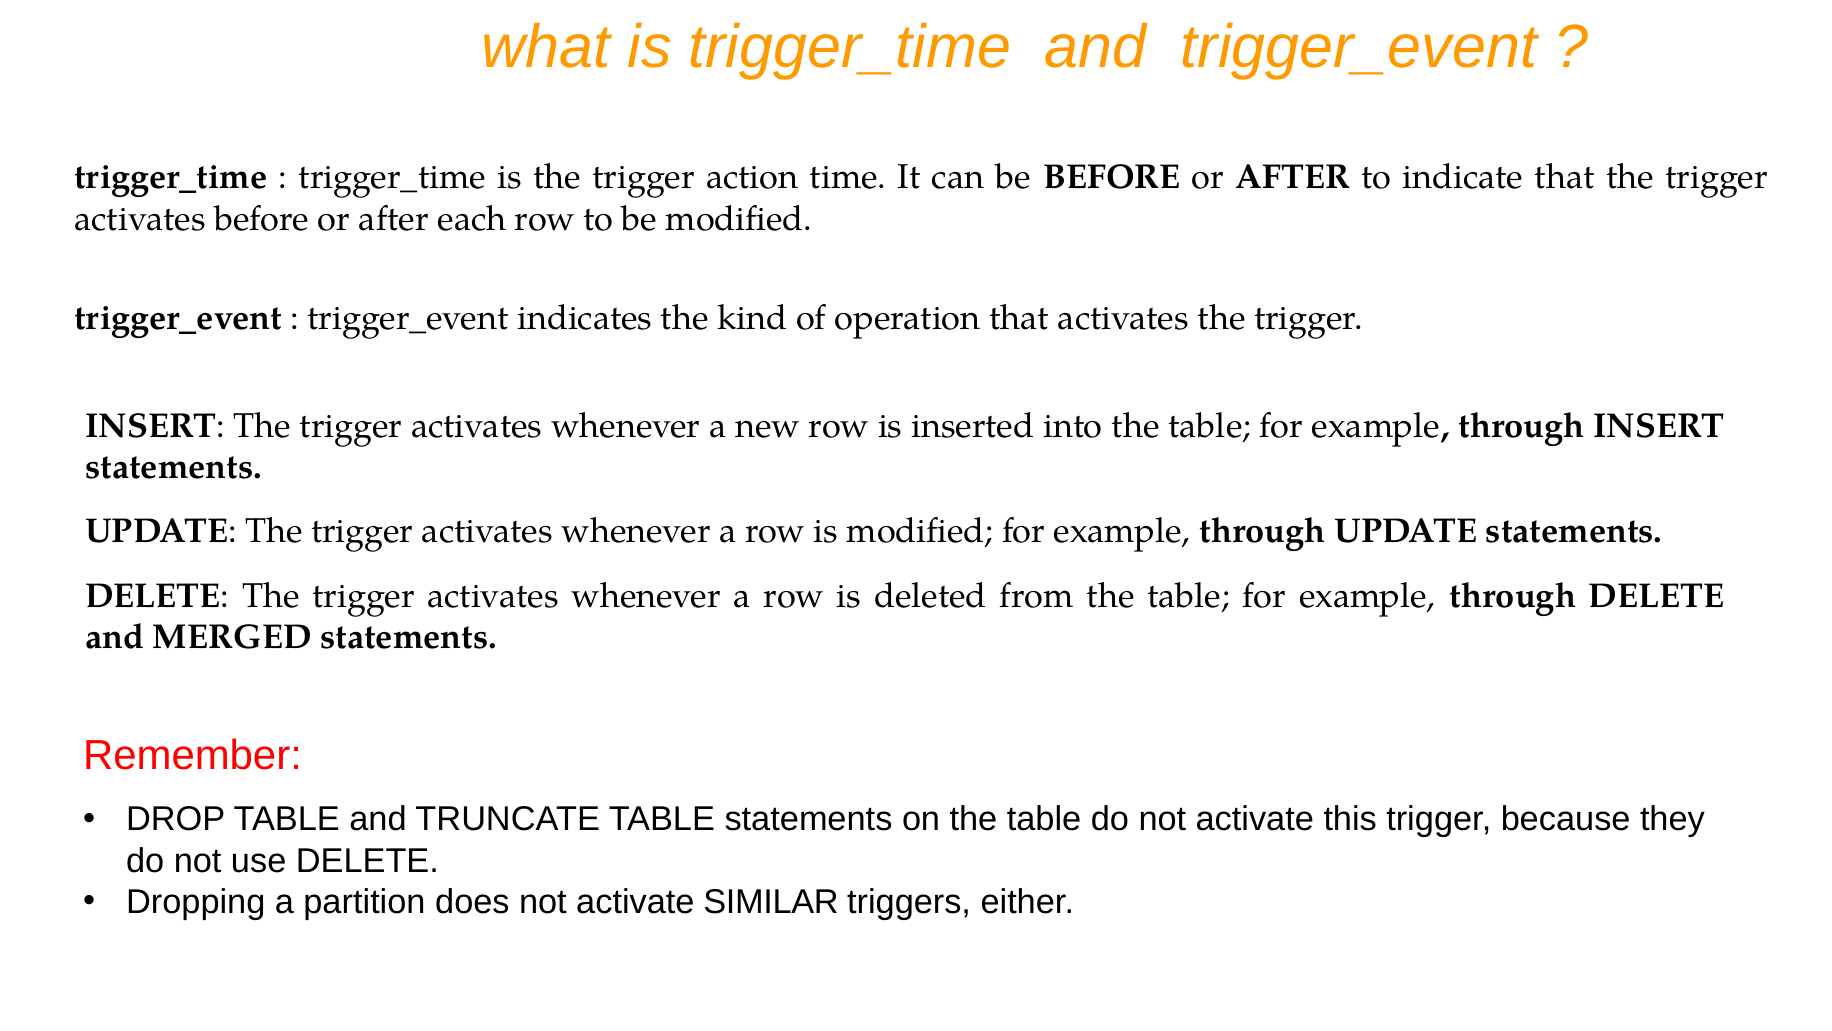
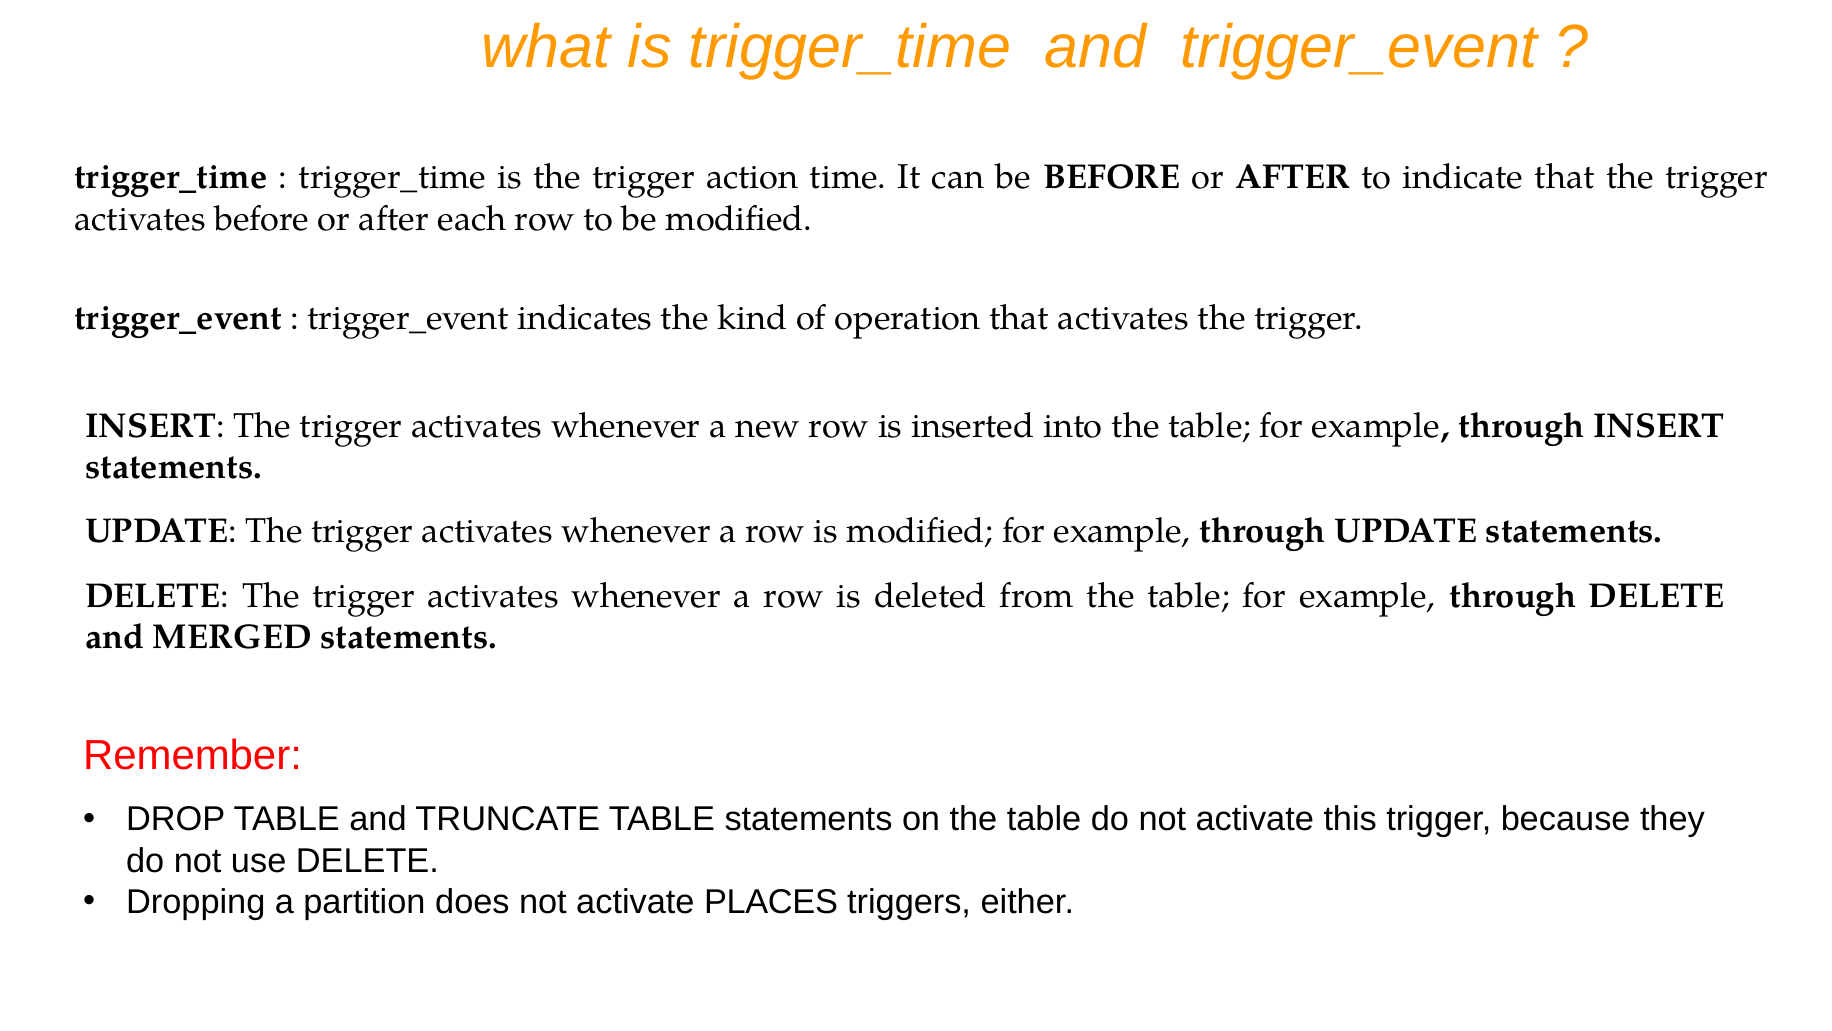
SIMILAR: SIMILAR -> PLACES
